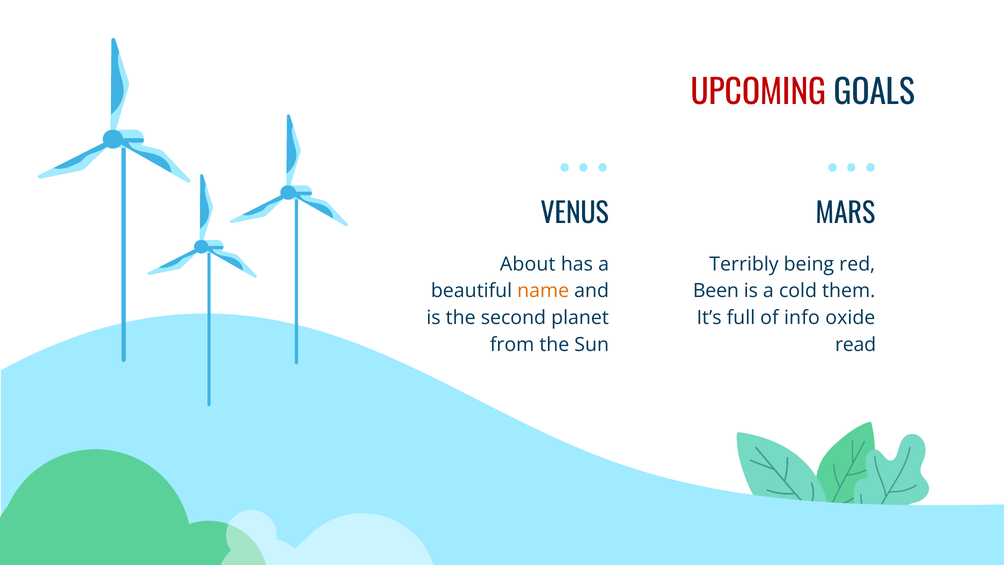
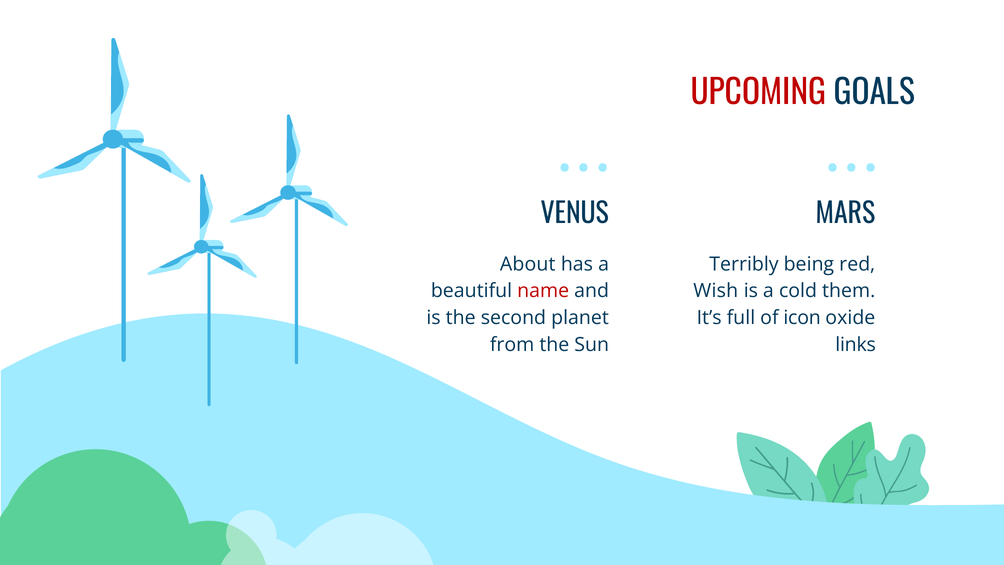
name colour: orange -> red
Been: Been -> Wish
info: info -> icon
read: read -> links
